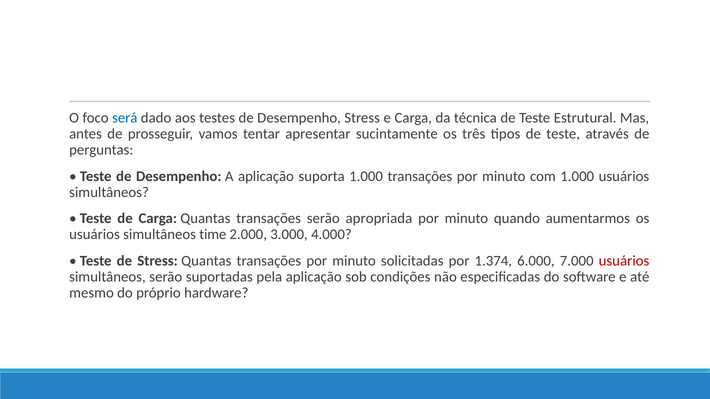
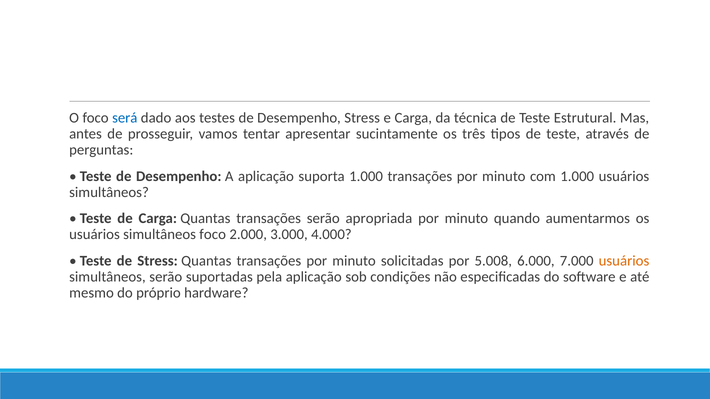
simultâneos time: time -> foco
1.374: 1.374 -> 5.008
usuários at (624, 261) colour: red -> orange
